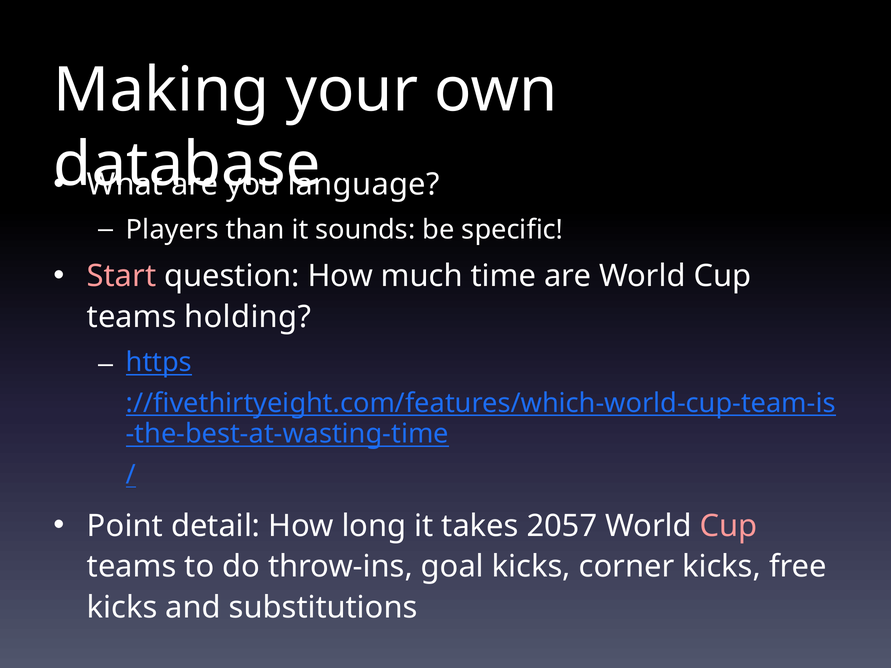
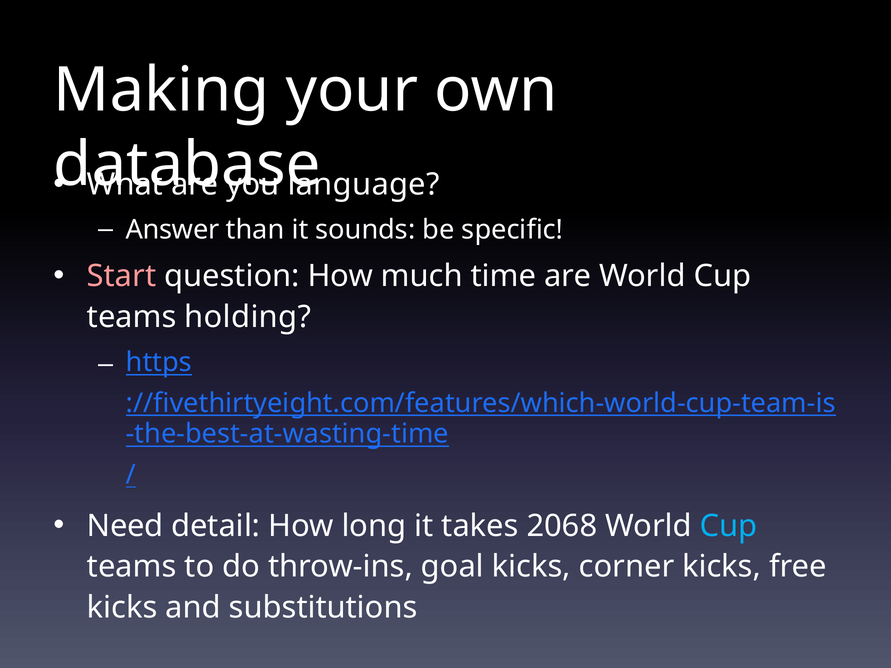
Players: Players -> Answer
Point: Point -> Need
2057: 2057 -> 2068
Cup at (729, 526) colour: pink -> light blue
